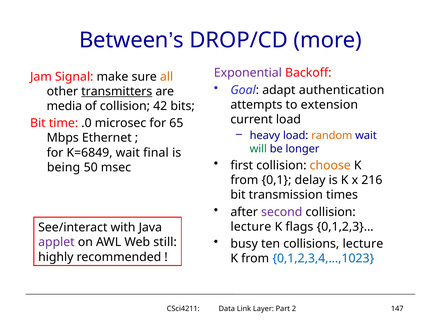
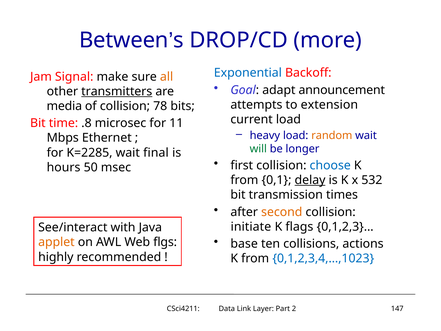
Exponential colour: purple -> blue
authentication: authentication -> announcement
42: 42 -> 78
.0: .0 -> .8
65: 65 -> 11
K=6849: K=6849 -> K=2285
choose colour: orange -> blue
being: being -> hours
delay underline: none -> present
216: 216 -> 532
second colour: purple -> orange
lecture at (251, 227): lecture -> initiate
busy: busy -> base
collisions lecture: lecture -> actions
applet colour: purple -> orange
still: still -> flgs
